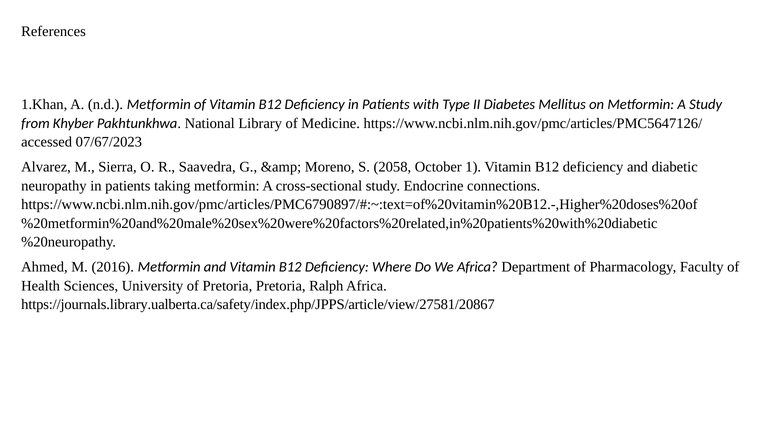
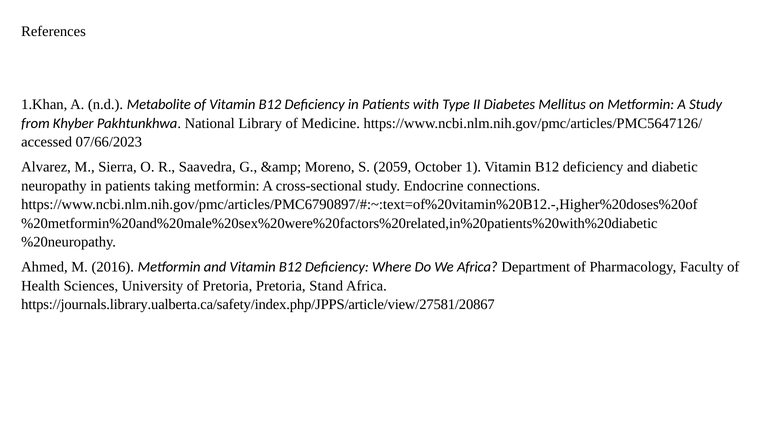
n.d Metformin: Metformin -> Metabolite
07/67/2023: 07/67/2023 -> 07/66/2023
2058: 2058 -> 2059
Ralph: Ralph -> Stand
